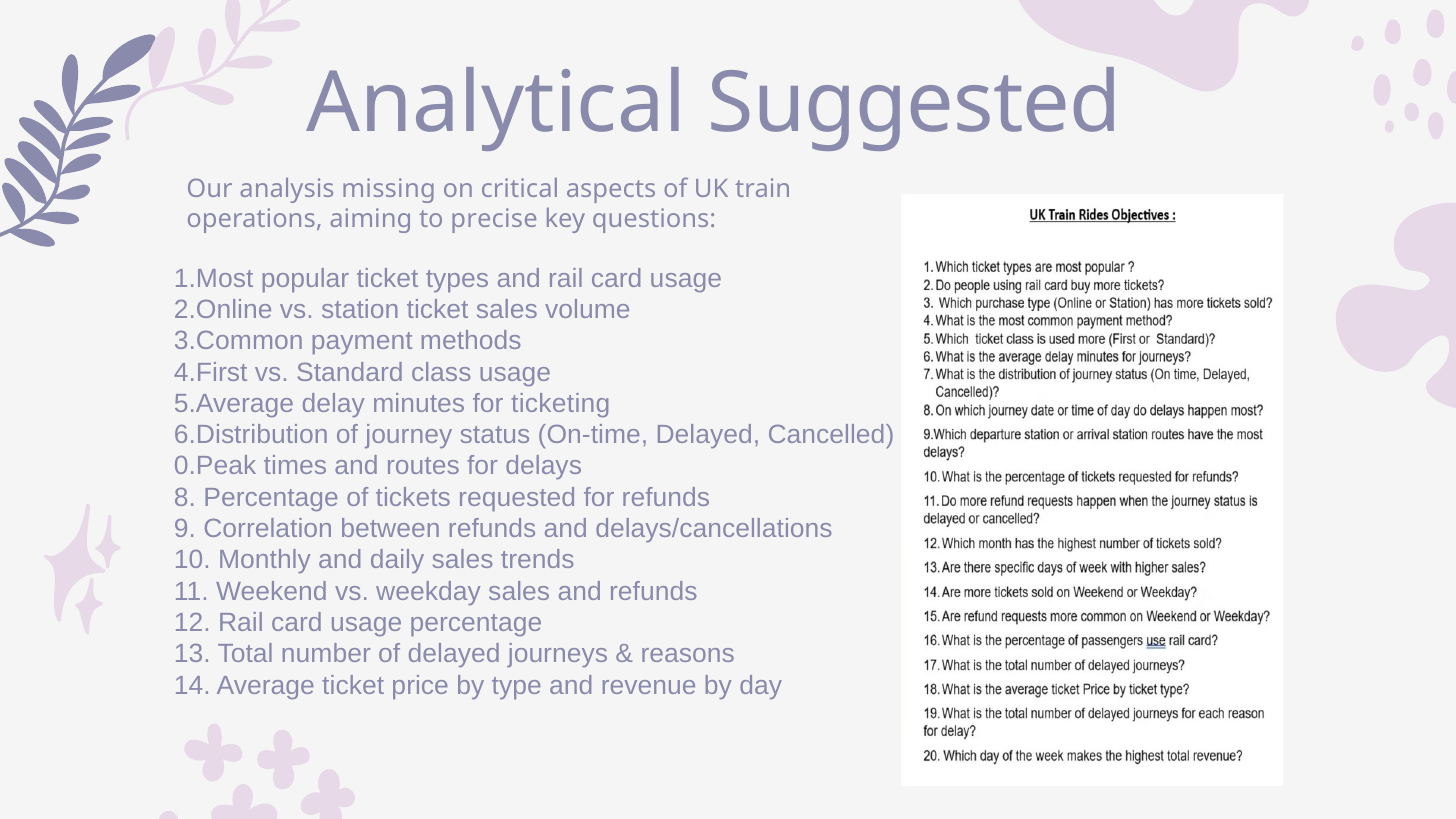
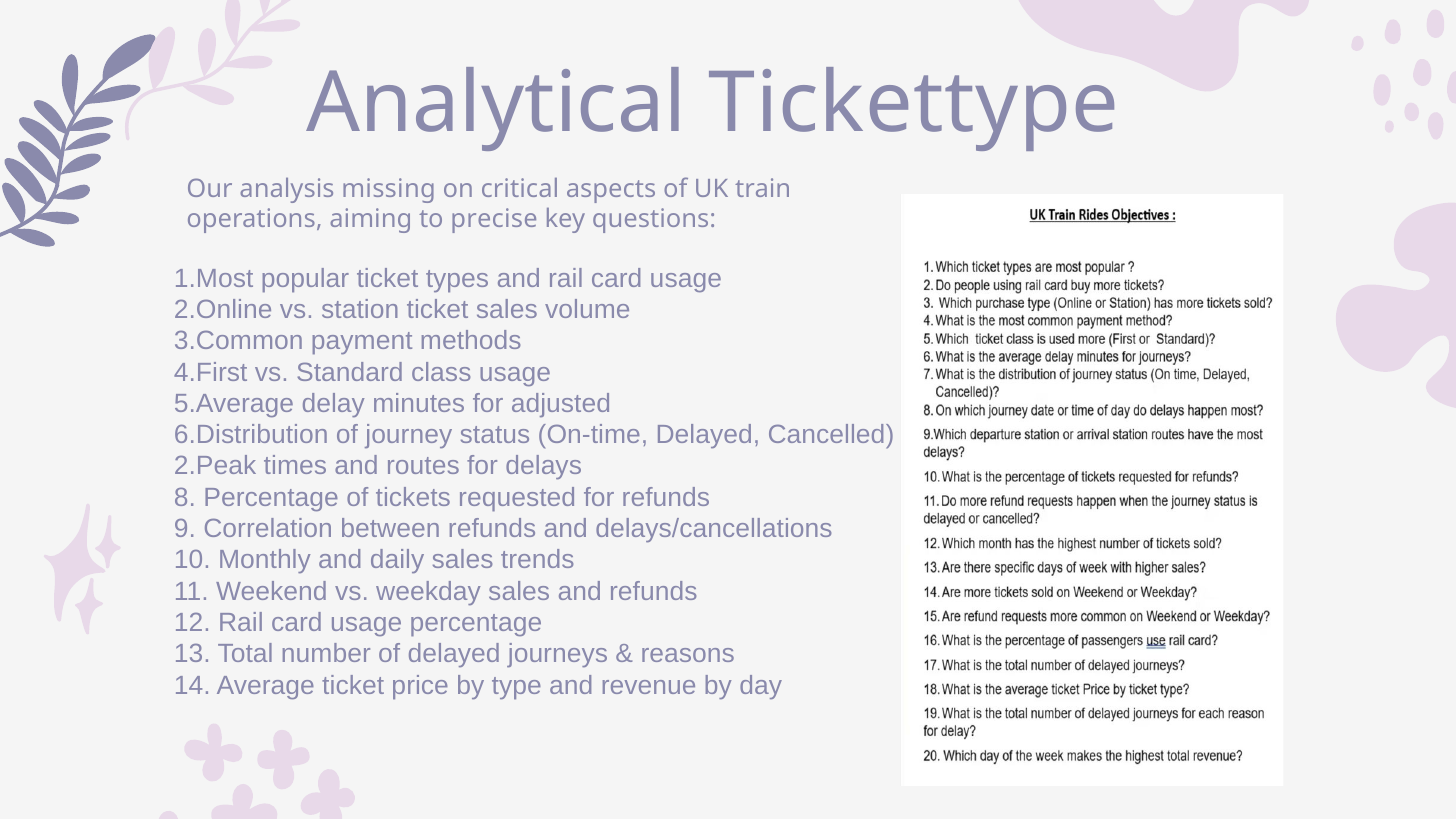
Suggested: Suggested -> Tickettype
ticketing: ticketing -> adjusted
0.Peak: 0.Peak -> 2.Peak
